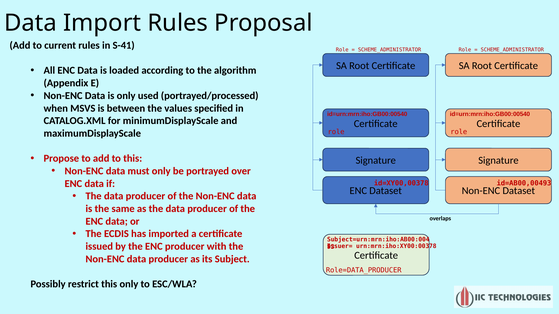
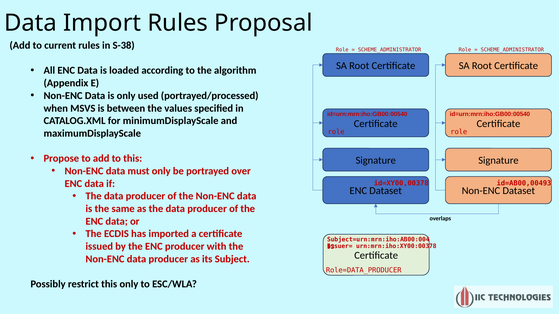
S-41: S-41 -> S-38
